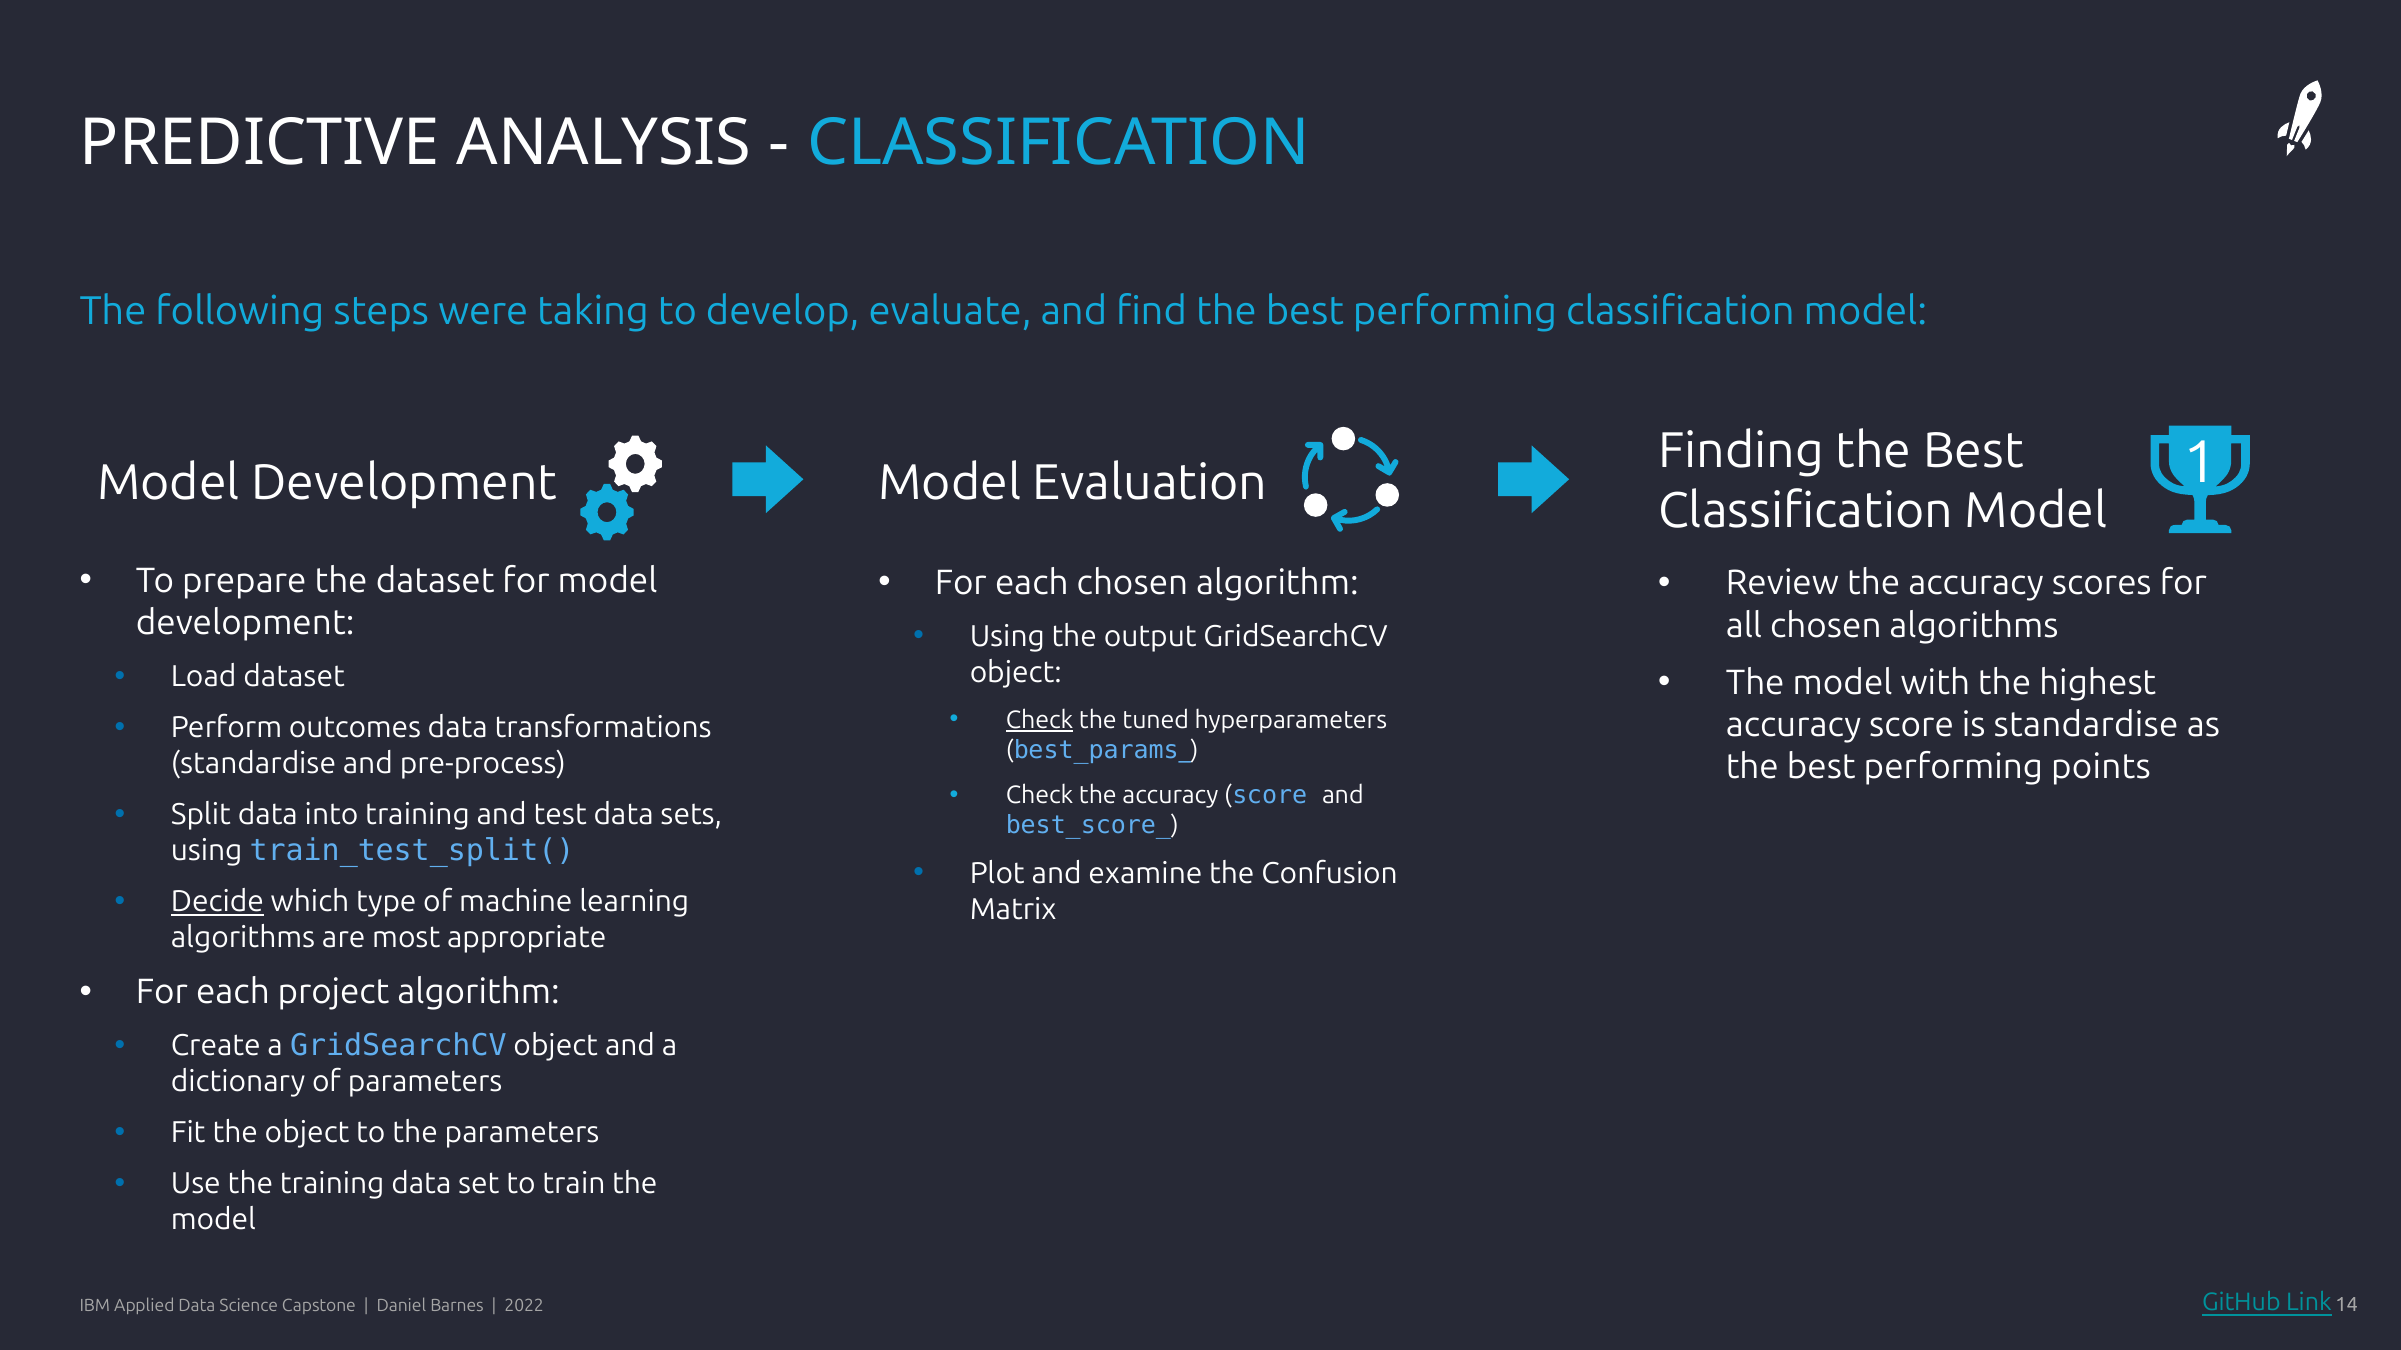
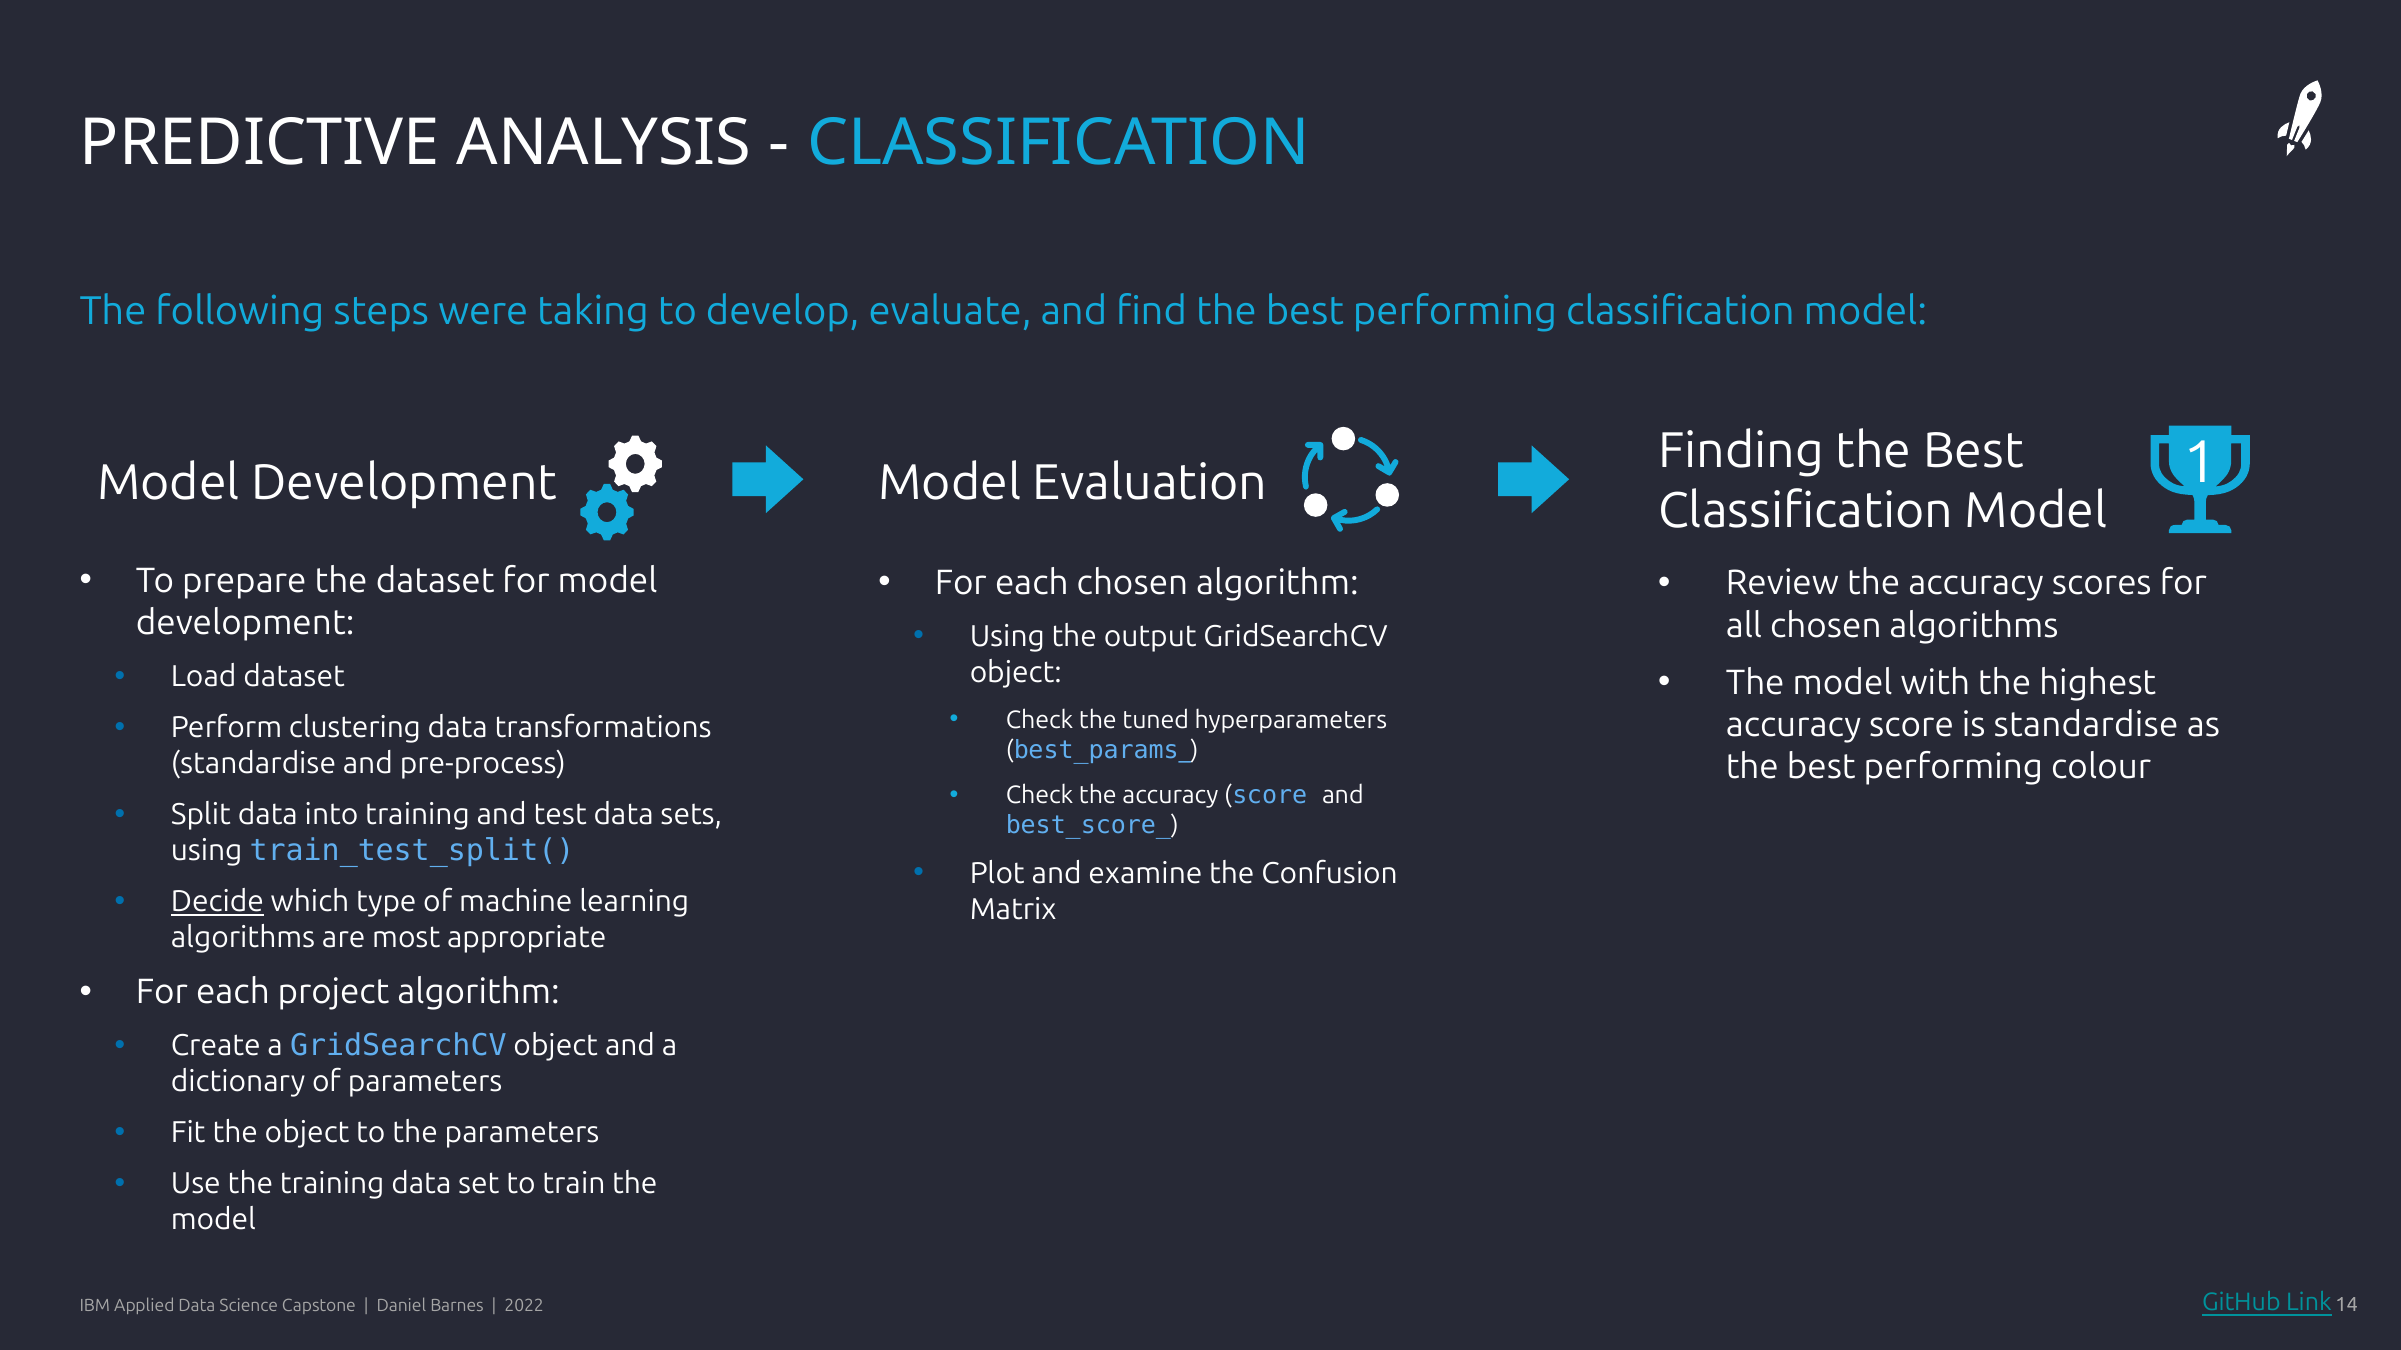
Check at (1040, 720) underline: present -> none
outcomes: outcomes -> clustering
points: points -> colour
